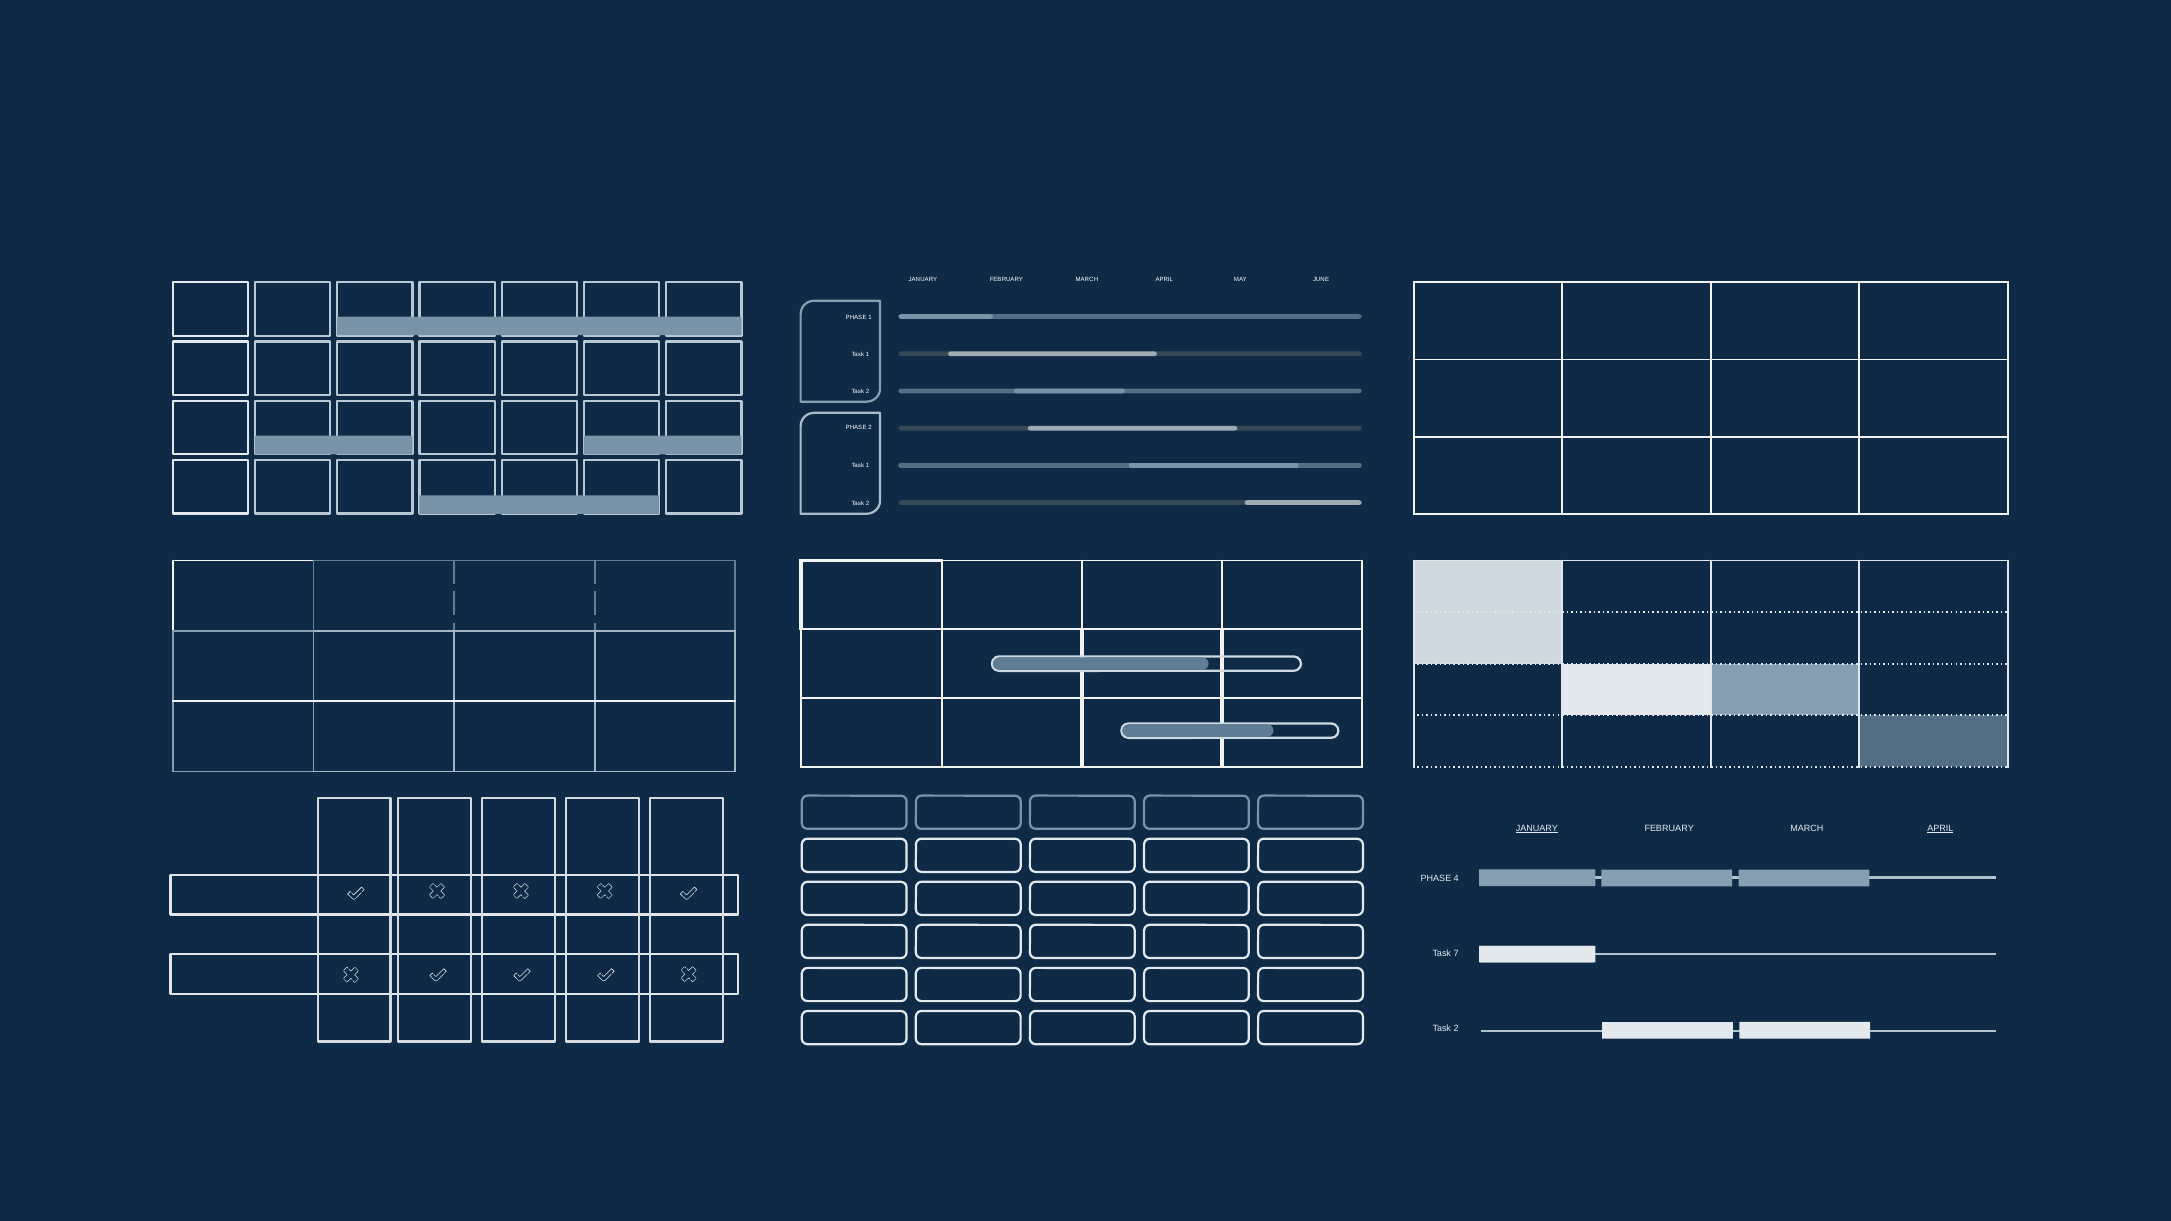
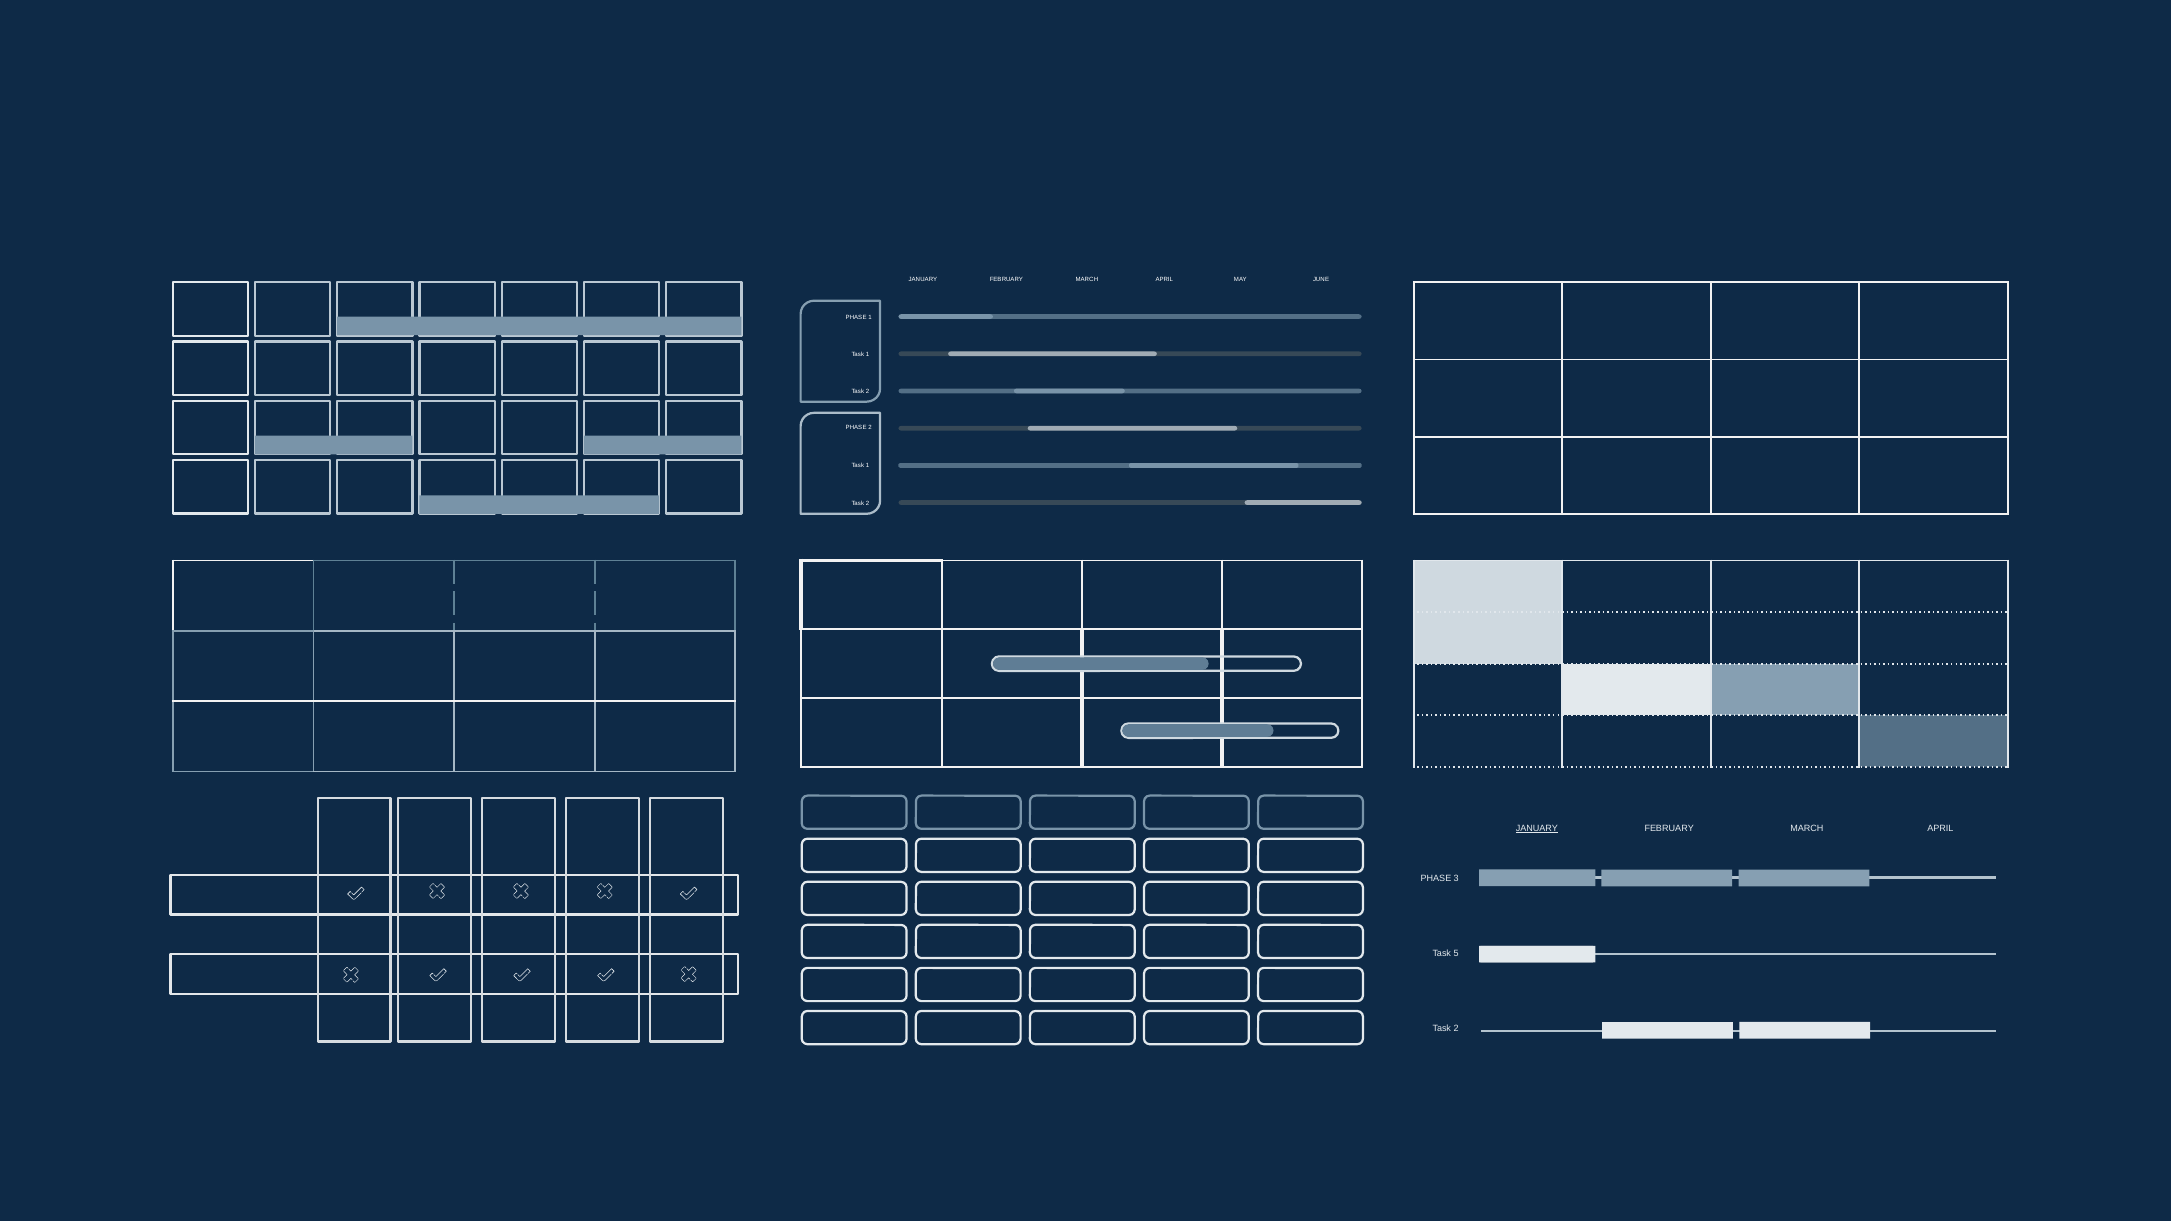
APRIL at (1940, 828) underline: present -> none
4: 4 -> 3
7: 7 -> 5
